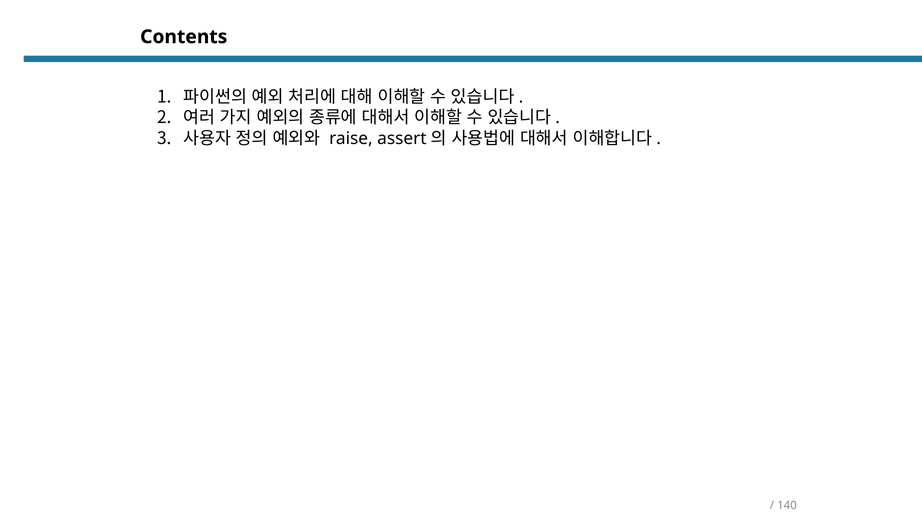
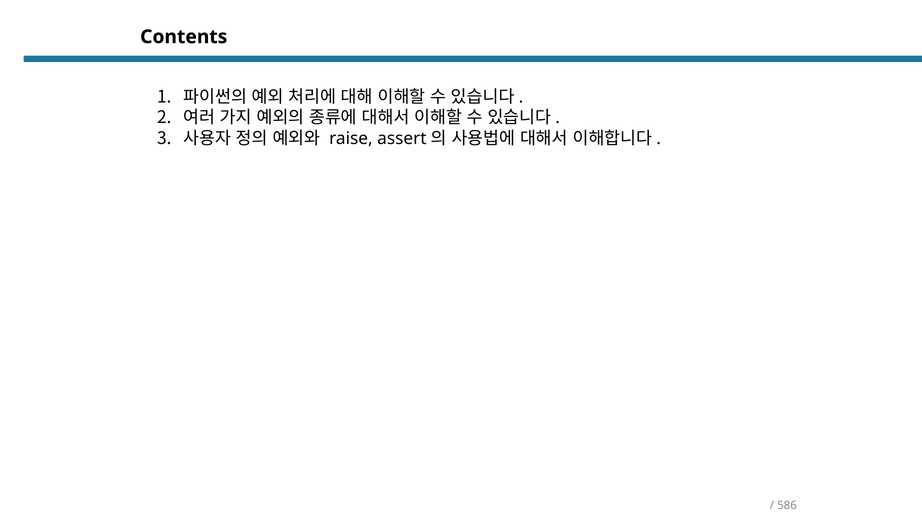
140: 140 -> 586
